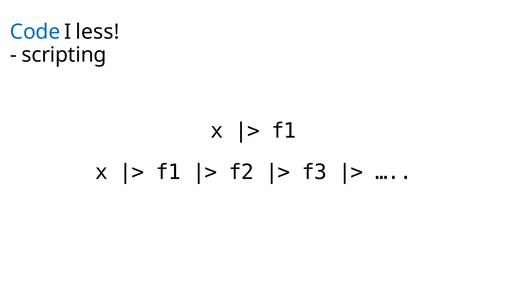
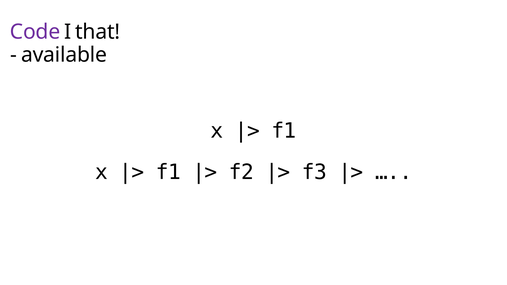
Code colour: blue -> purple
less: less -> that
scripting: scripting -> available
